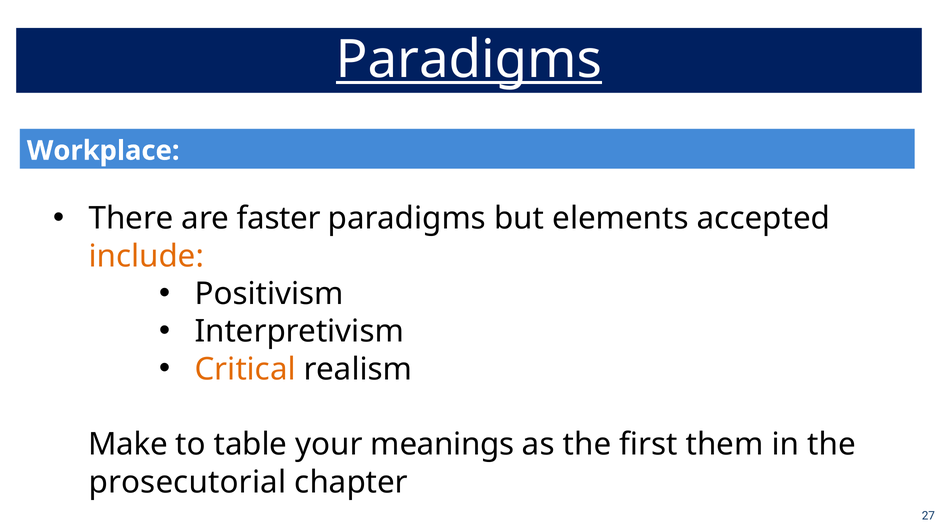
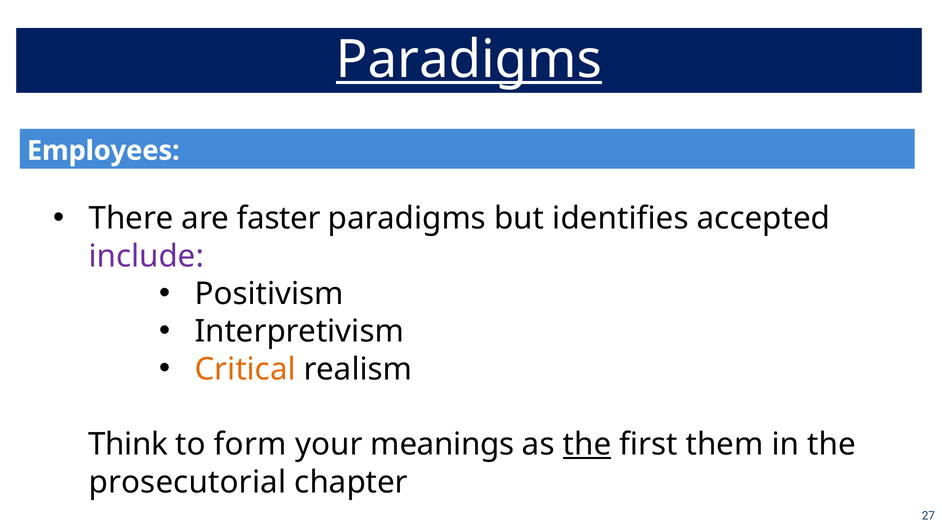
Workplace: Workplace -> Employees
elements: elements -> identifies
include colour: orange -> purple
Make: Make -> Think
table: table -> form
the at (587, 445) underline: none -> present
